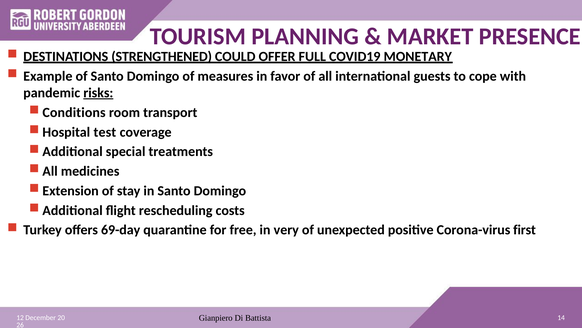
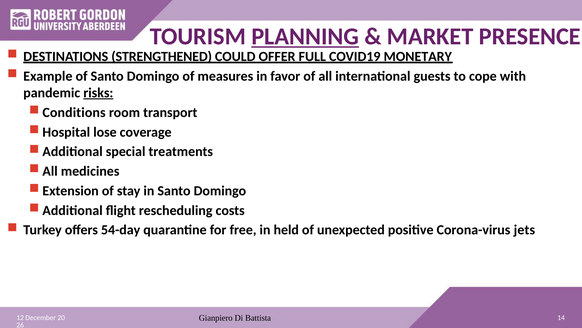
PLANNING underline: none -> present
test: test -> lose
69-day: 69-day -> 54-day
very: very -> held
first: first -> jets
